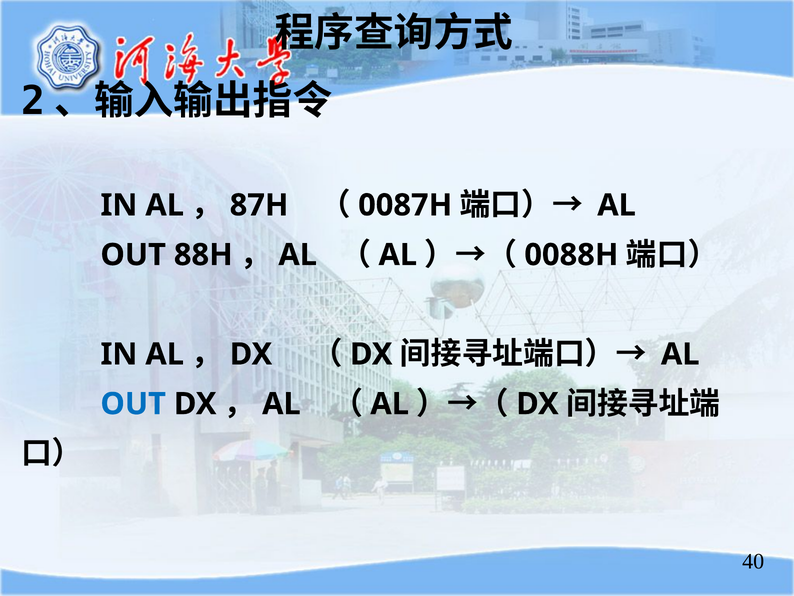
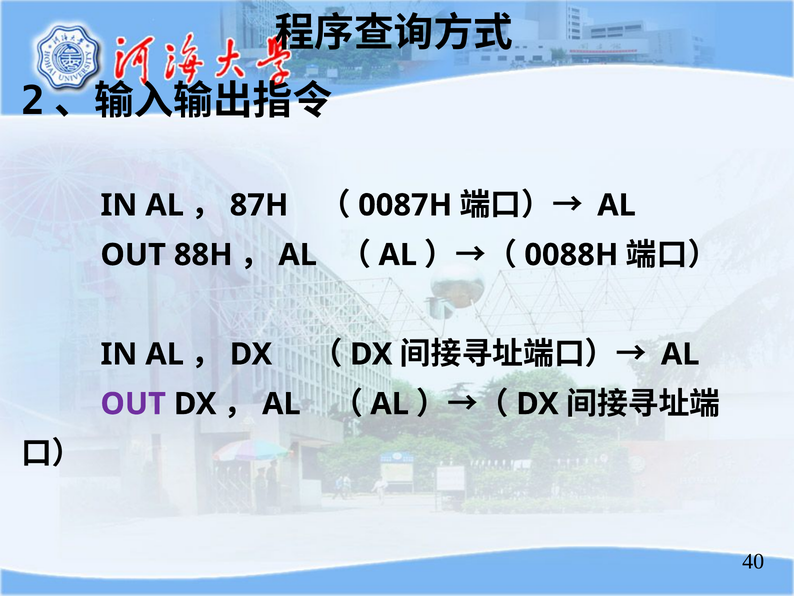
OUT at (133, 404) colour: blue -> purple
